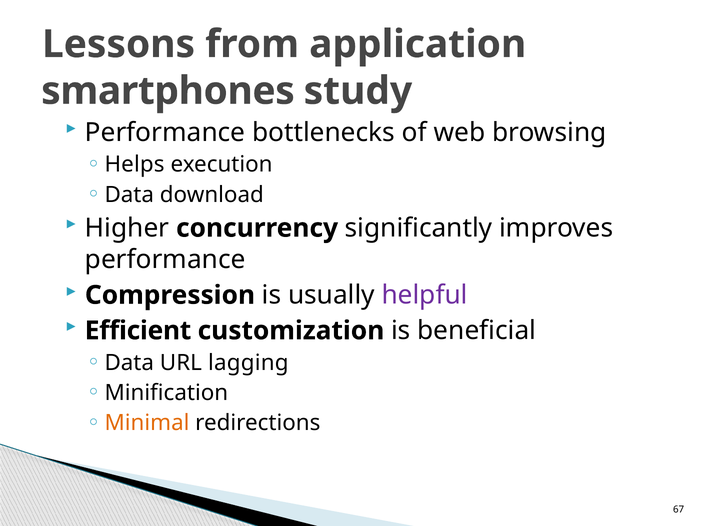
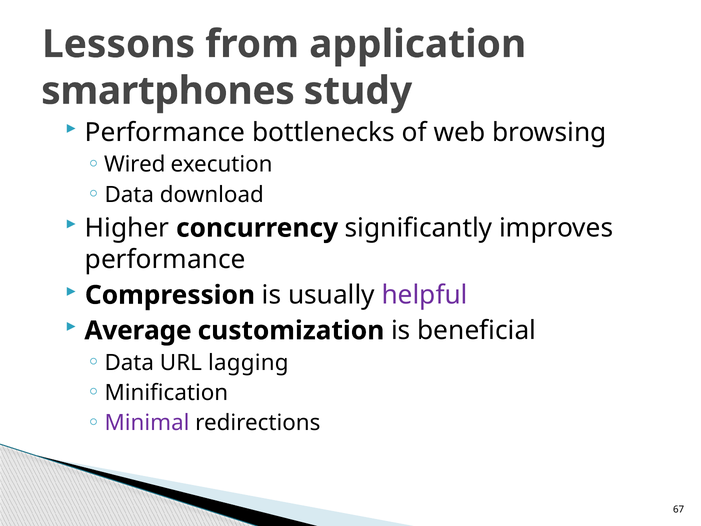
Helps: Helps -> Wired
Efficient: Efficient -> Average
Minimal colour: orange -> purple
